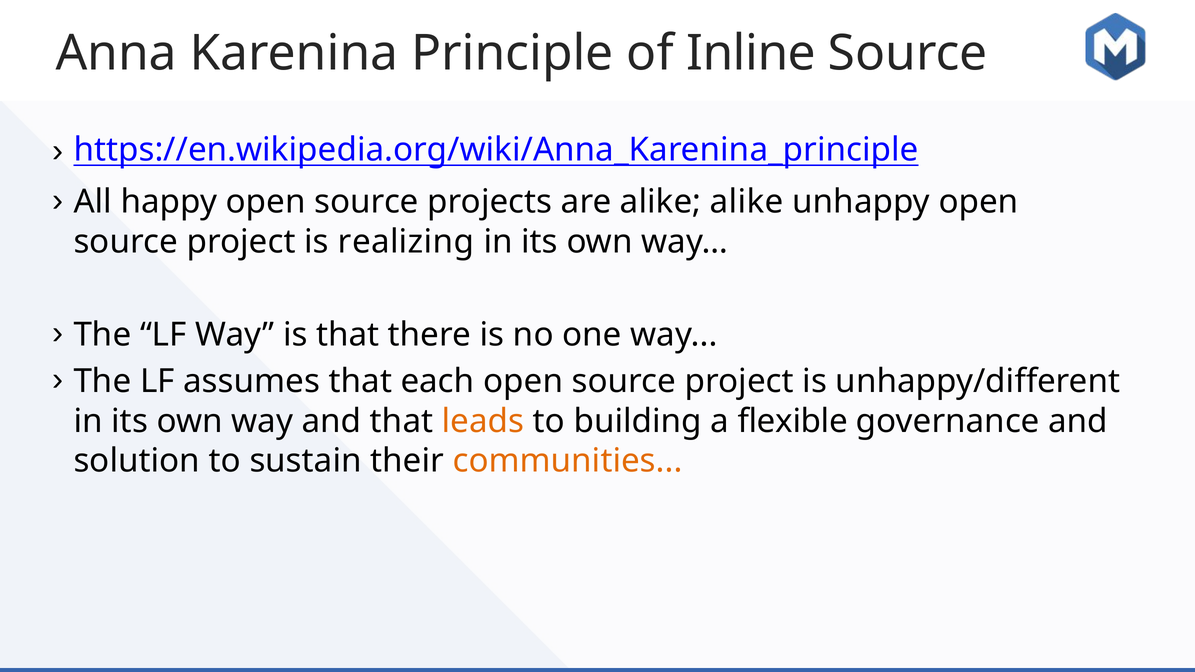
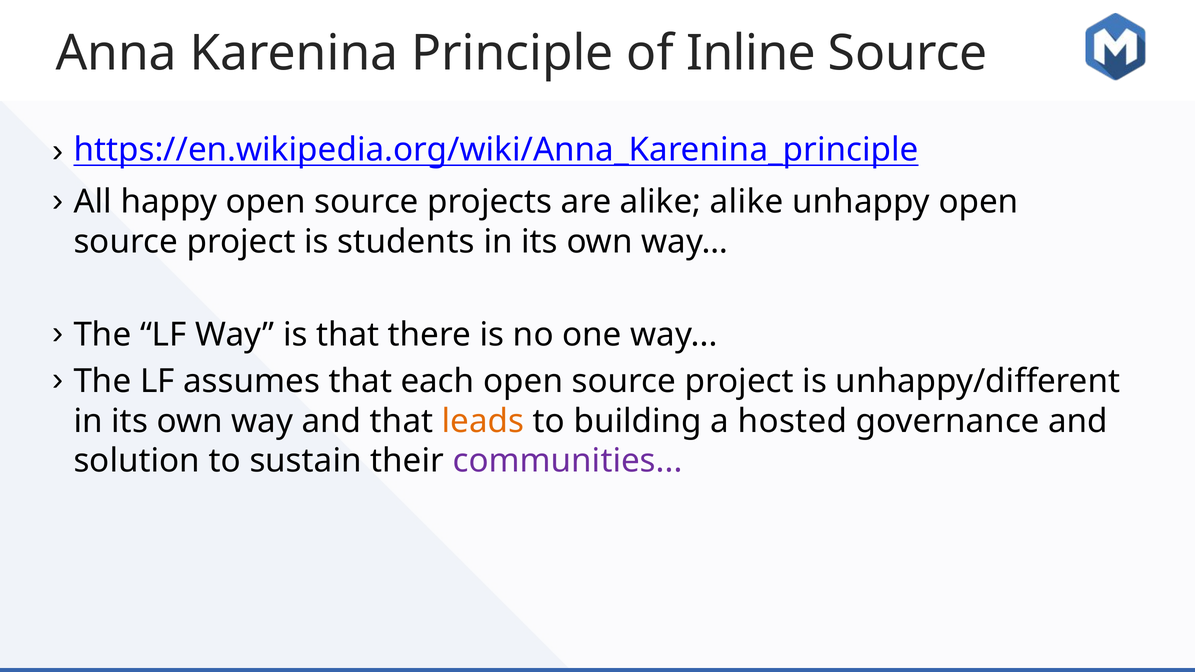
realizing: realizing -> students
flexible: flexible -> hosted
communities colour: orange -> purple
